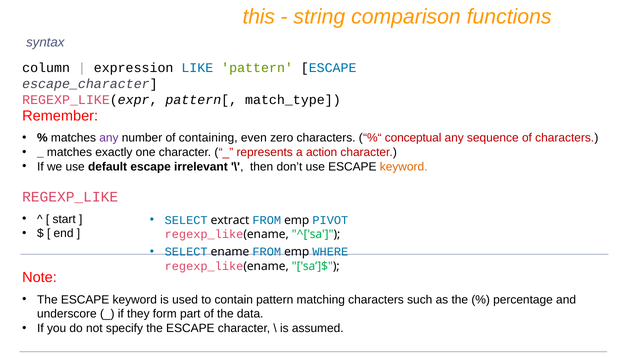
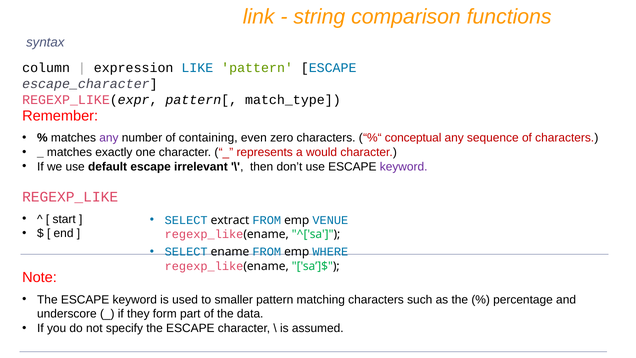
this: this -> link
action: action -> would
keyword at (404, 167) colour: orange -> purple
PIVOT: PIVOT -> VENUE
contain: contain -> smaller
